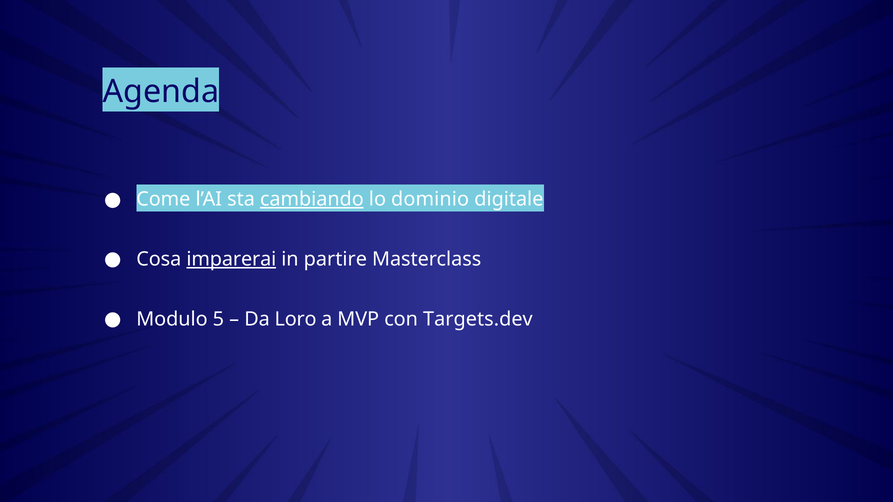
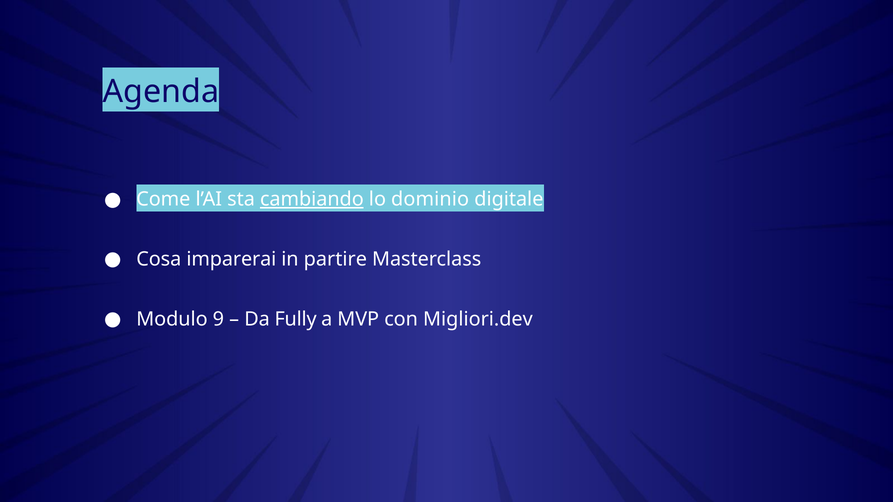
imparerai underline: present -> none
5: 5 -> 9
Loro: Loro -> Fully
Targets.dev: Targets.dev -> Migliori.dev
